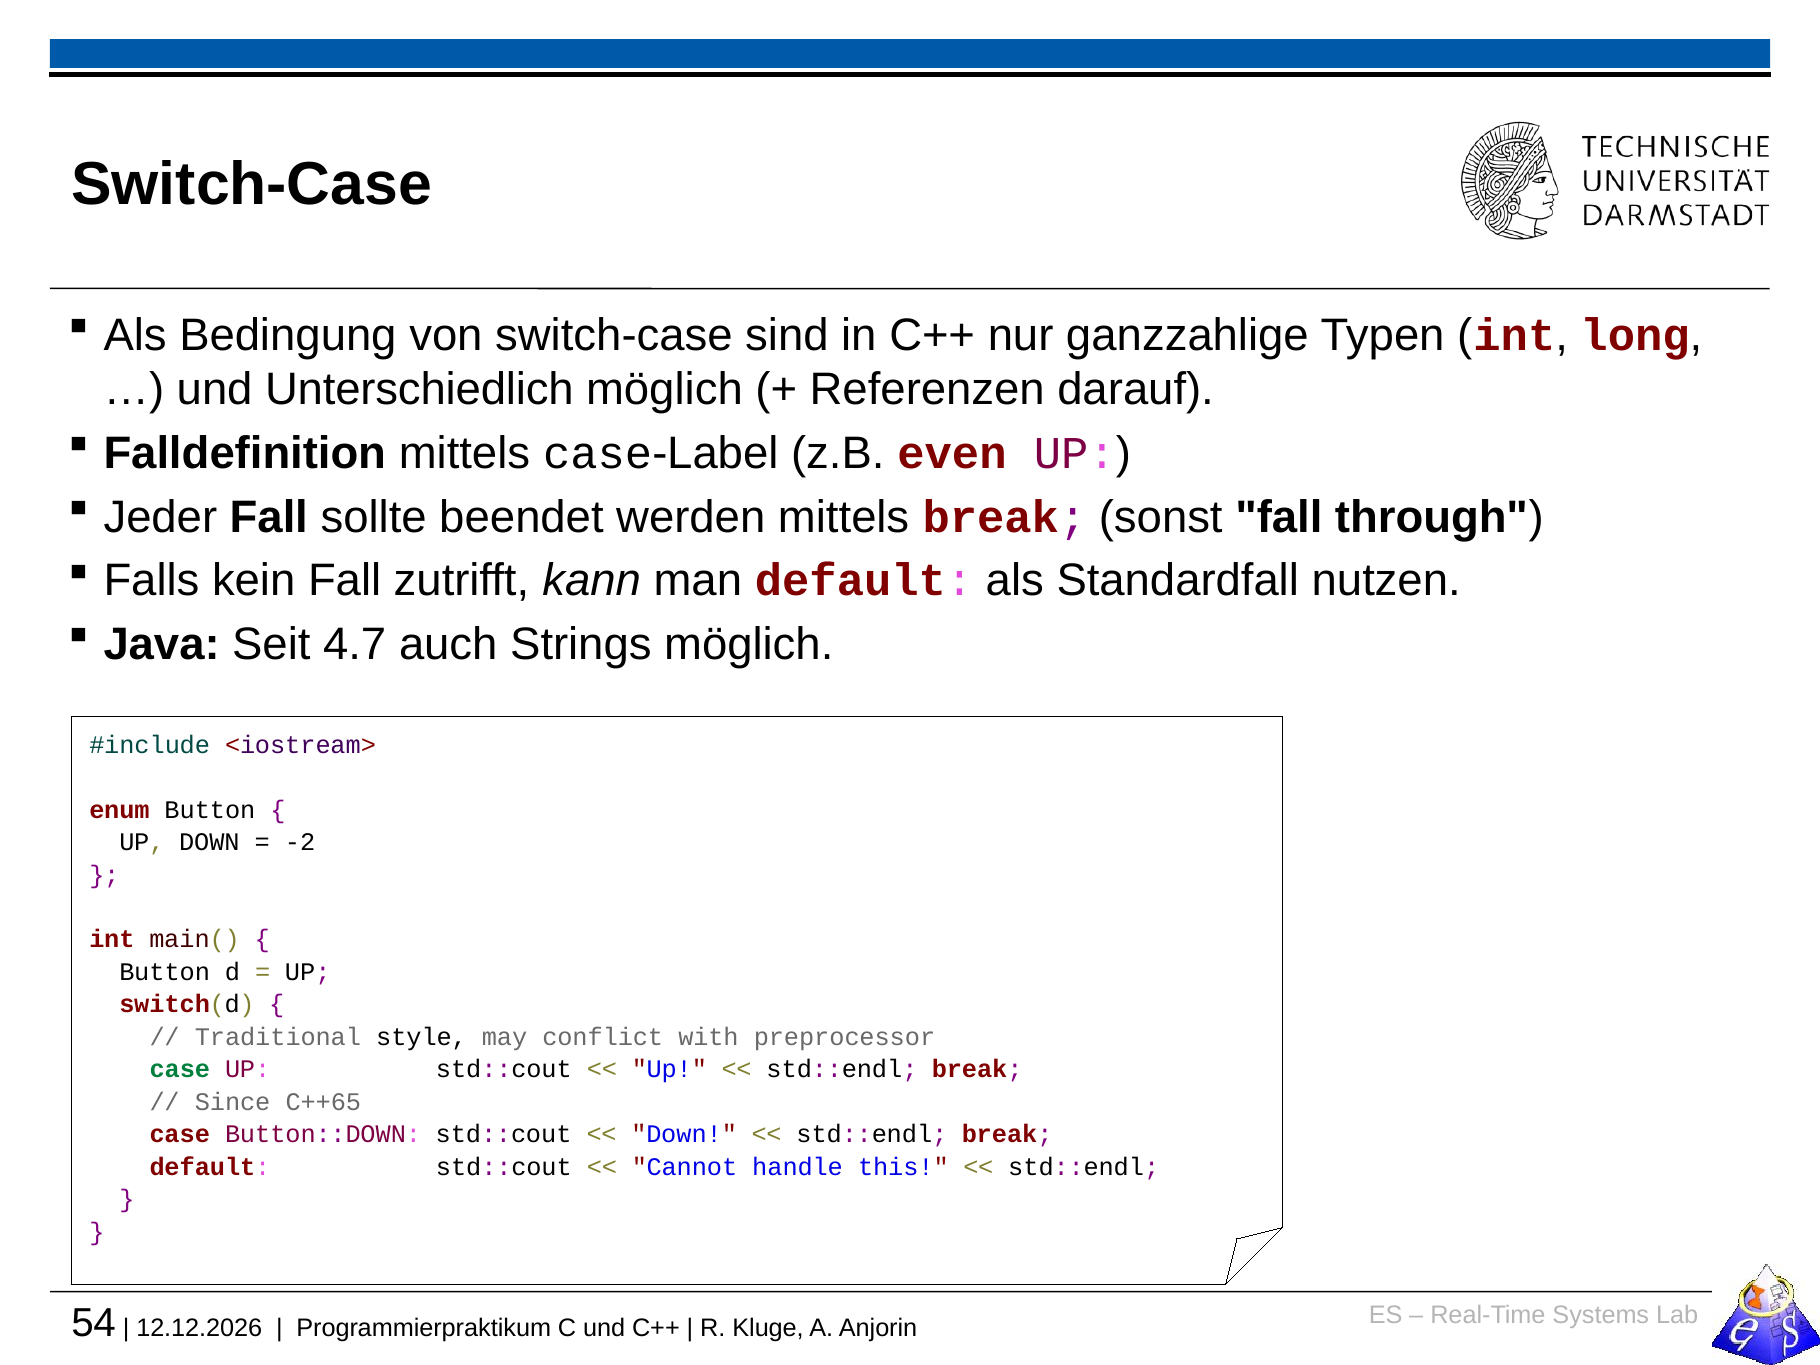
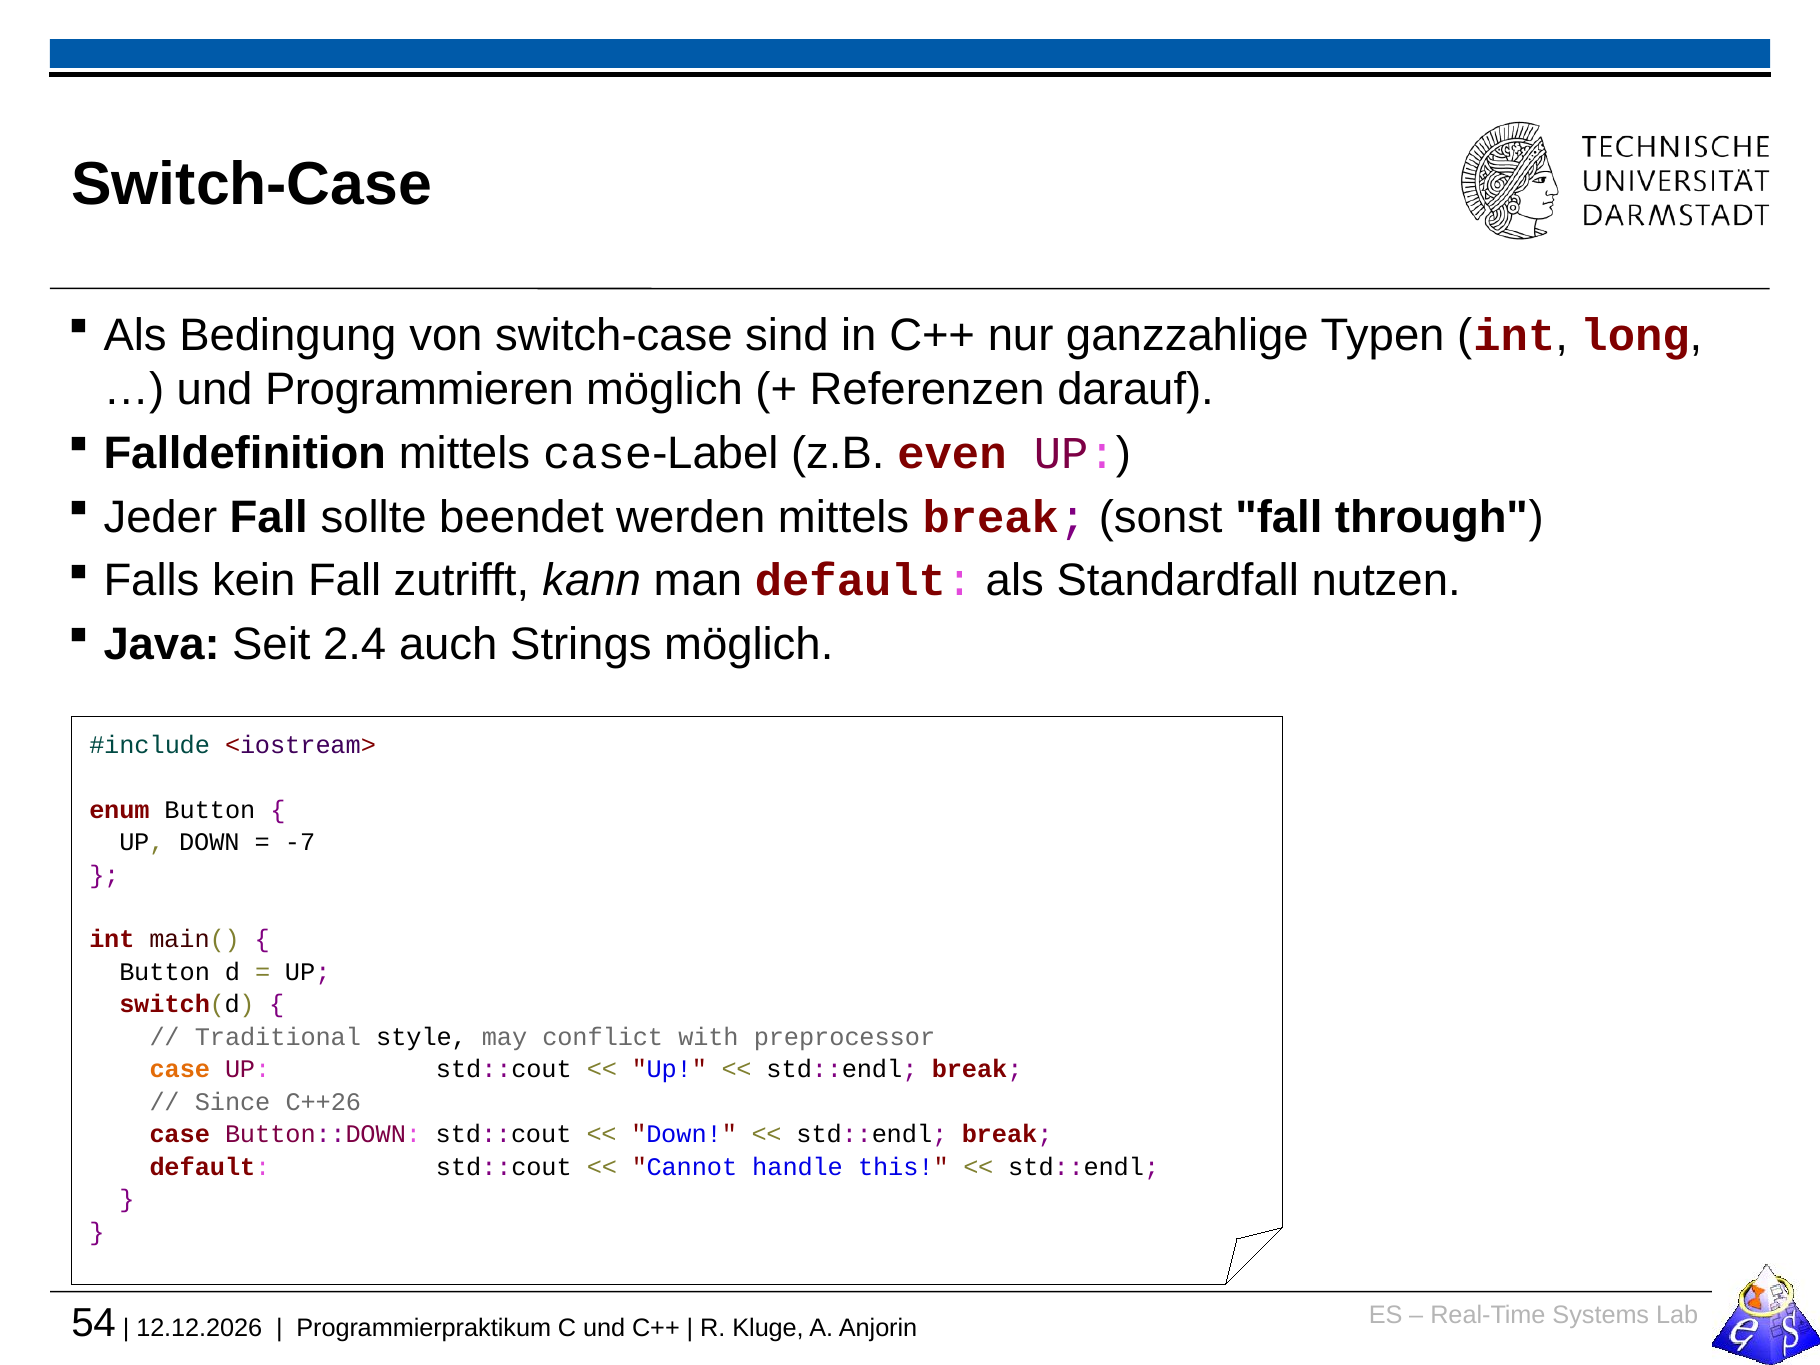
Unterschiedlich: Unterschiedlich -> Programmieren
4.7: 4.7 -> 2.4
-2: -2 -> -7
case at (180, 1069) colour: green -> orange
C++65: C++65 -> C++26
